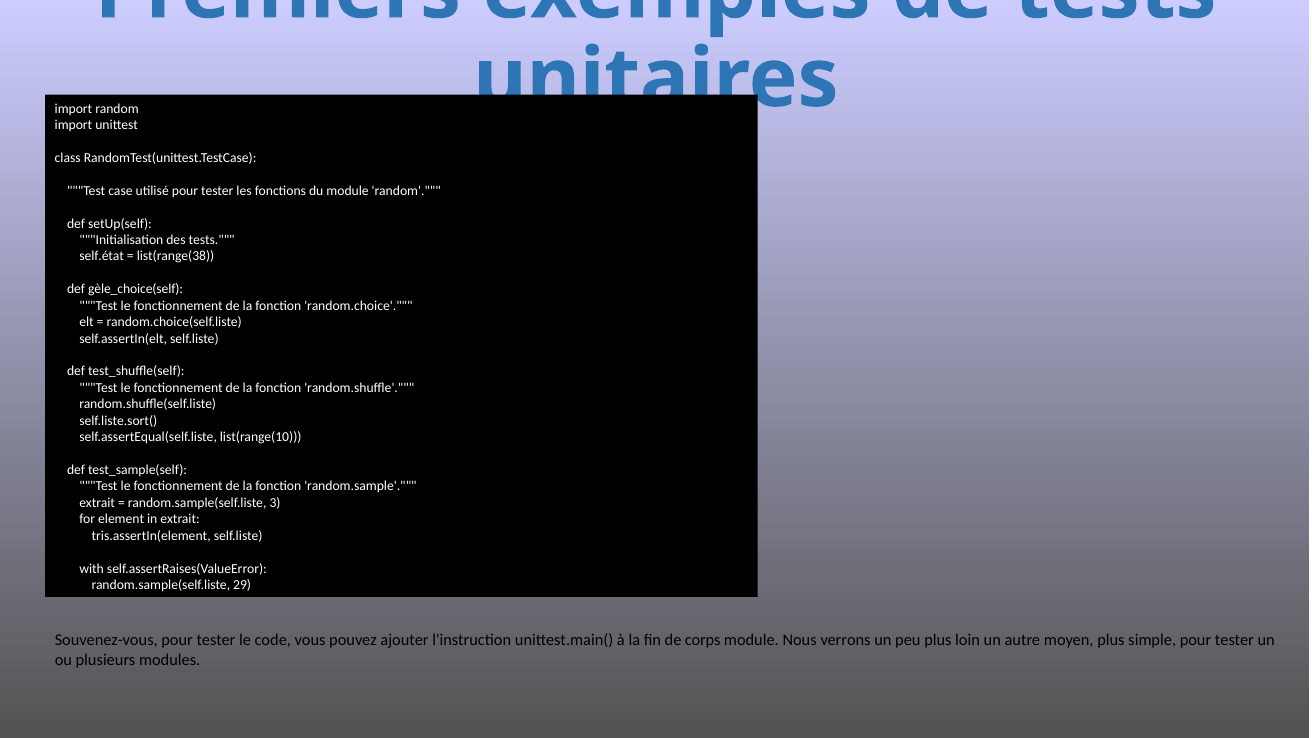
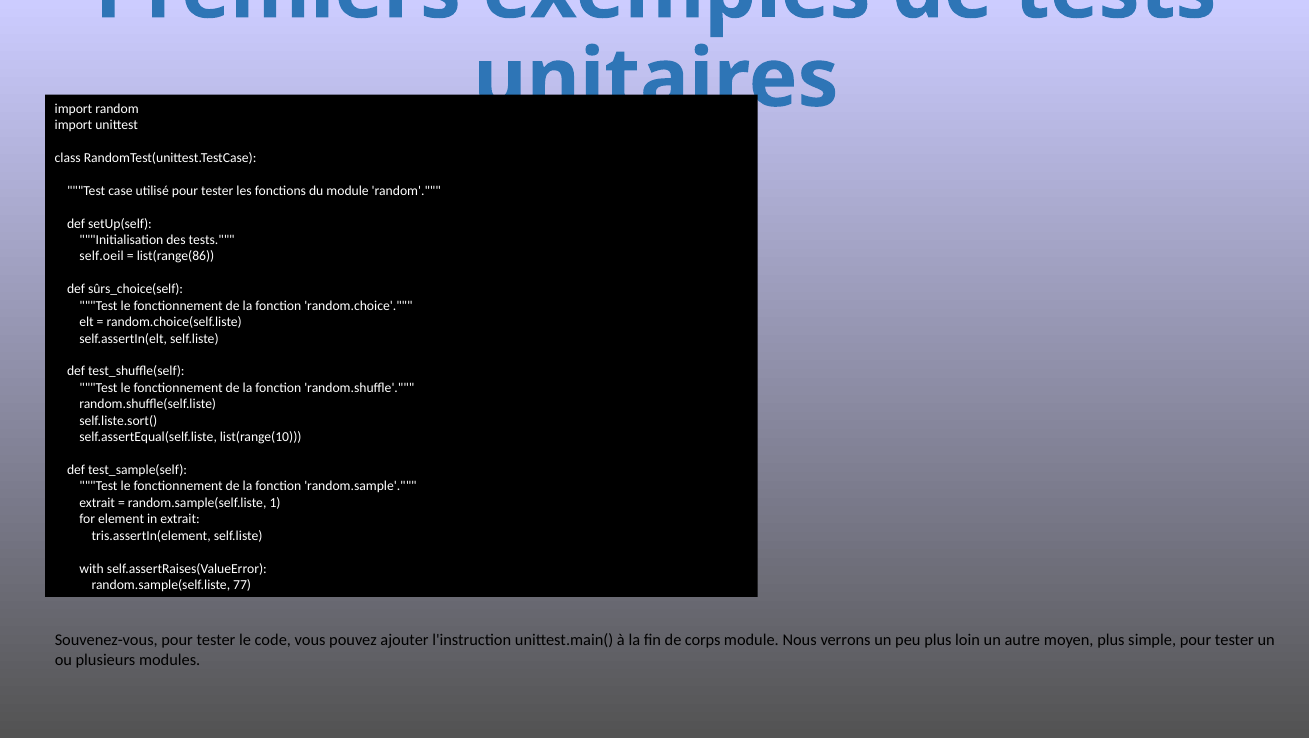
self.état: self.état -> self.oeil
list(range(38: list(range(38 -> list(range(86
gèle_choice(self: gèle_choice(self -> sûrs_choice(self
3: 3 -> 1
29: 29 -> 77
